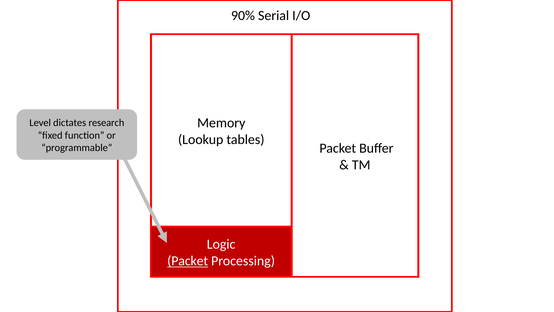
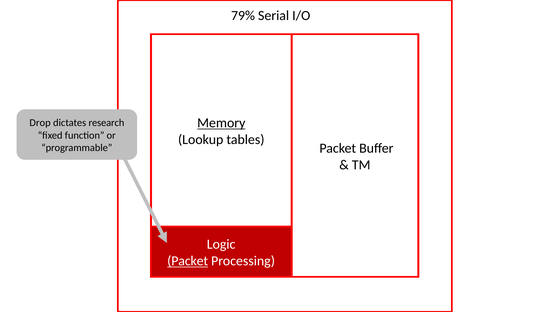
90%: 90% -> 79%
Memory underline: none -> present
Level: Level -> Drop
